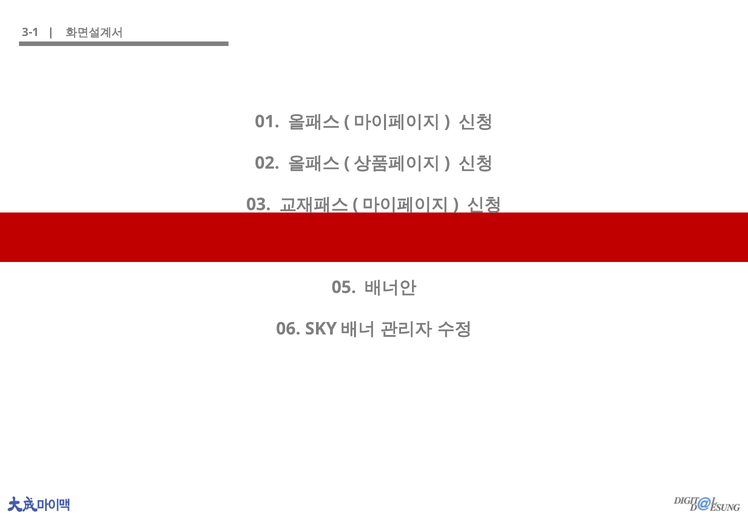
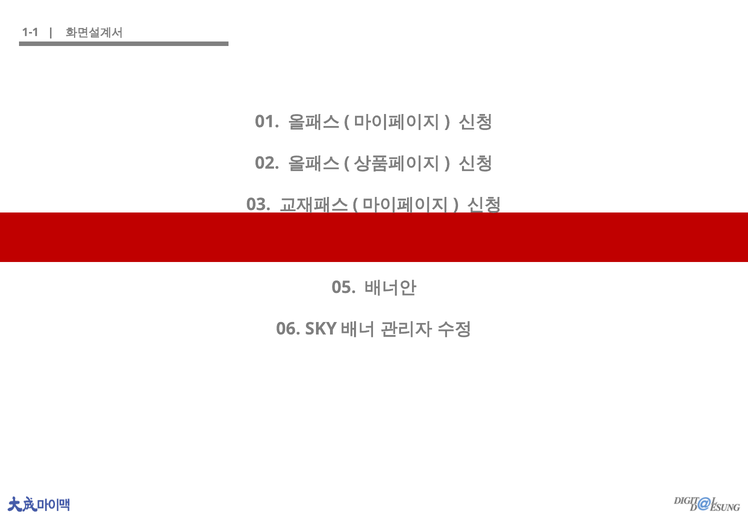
3-1: 3-1 -> 1-1
